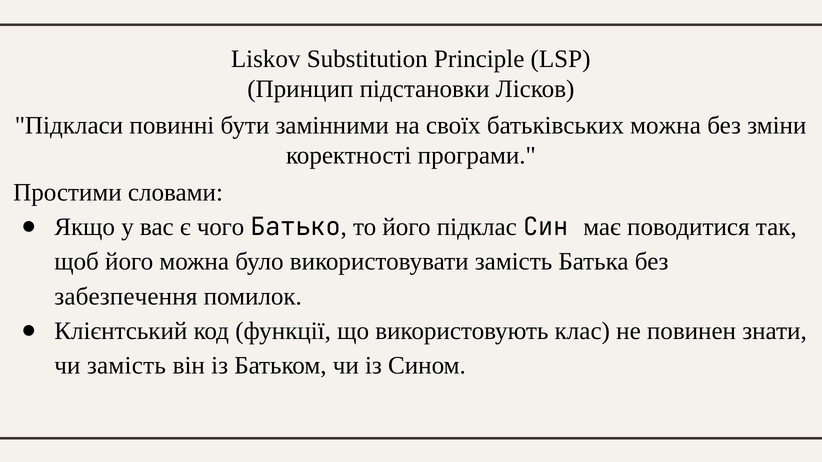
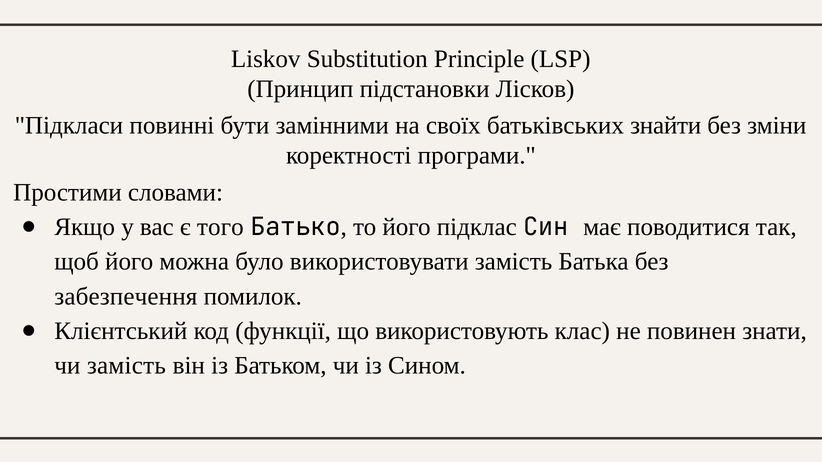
батьківських можна: можна -> знайти
чого: чого -> того
